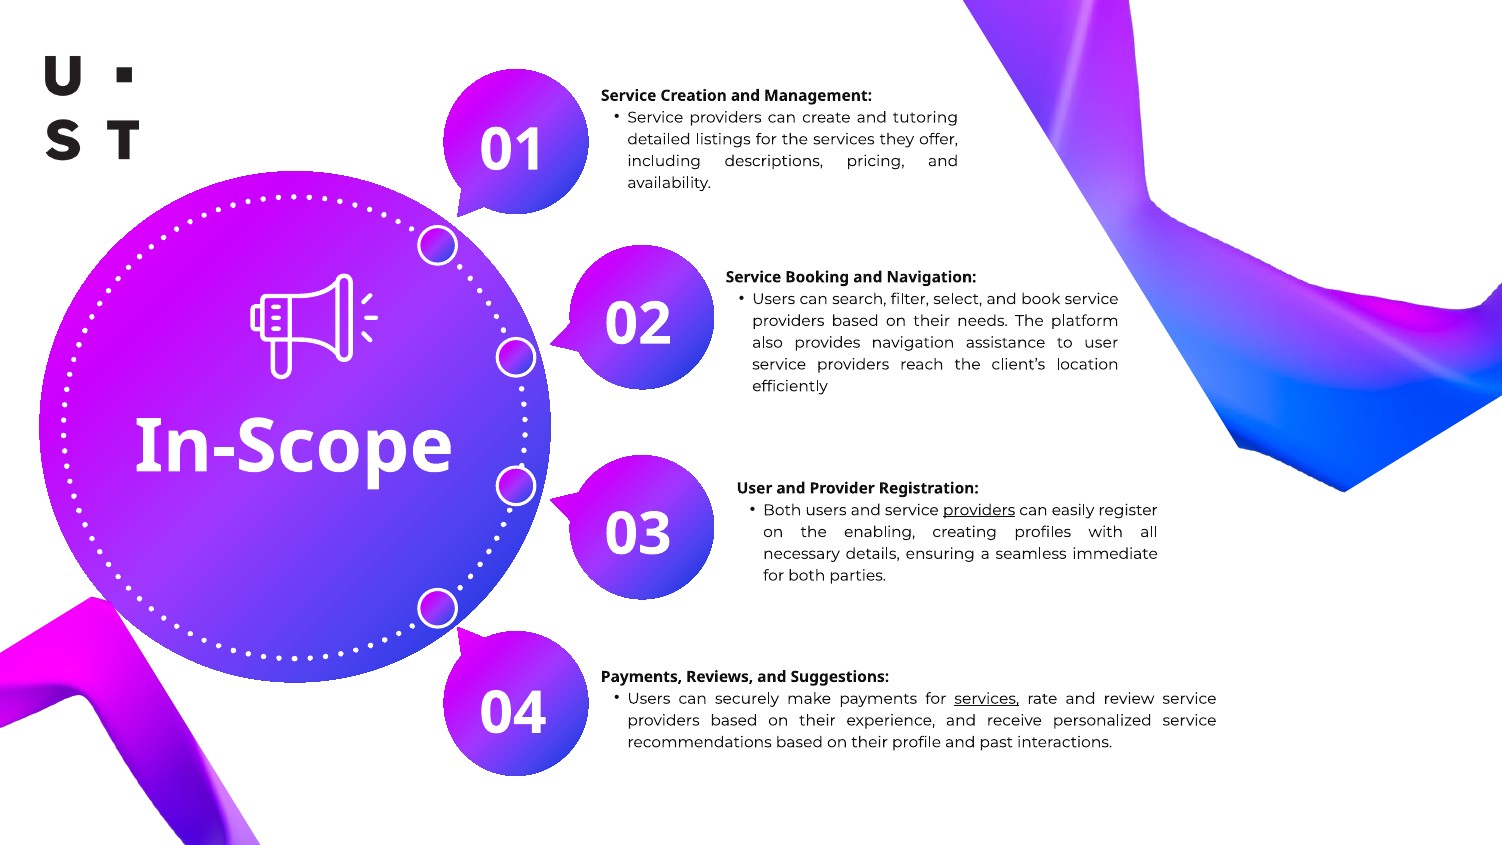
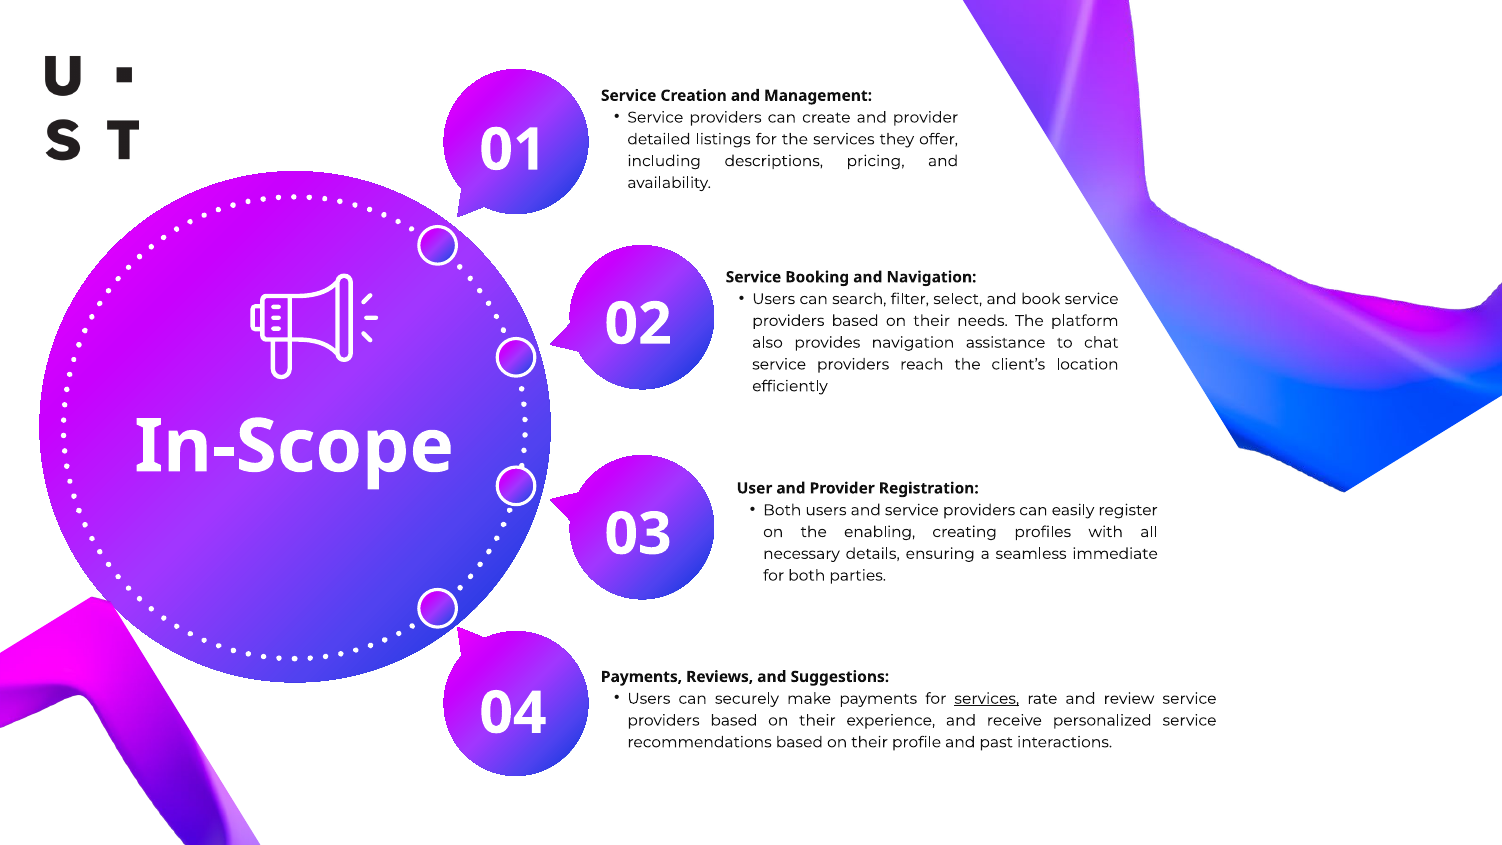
create and tutoring: tutoring -> provider
to user: user -> chat
providers at (979, 510) underline: present -> none
